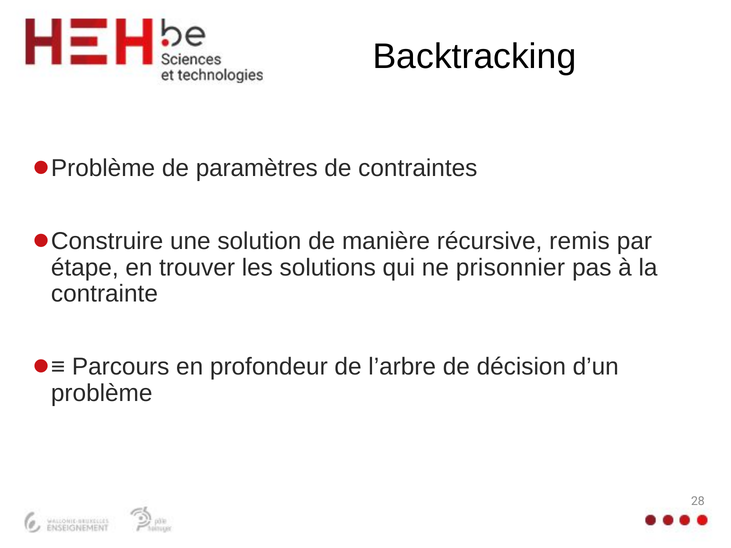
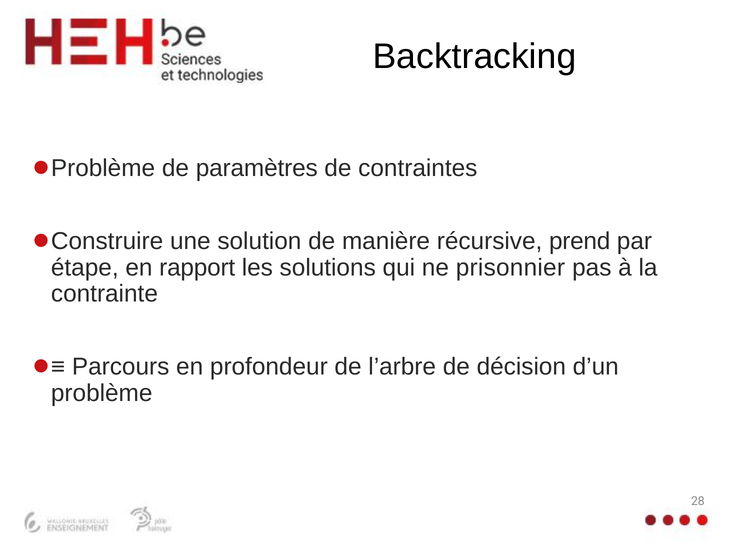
remis: remis -> prend
trouver: trouver -> rapport
